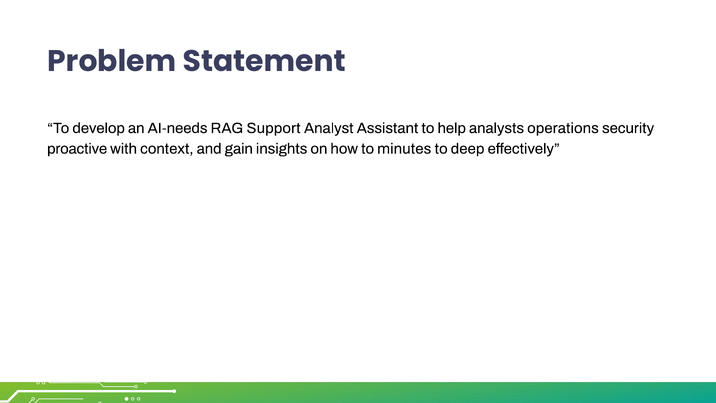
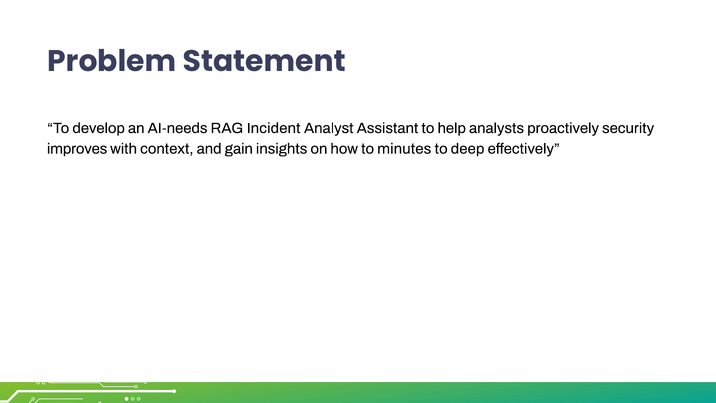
Support: Support -> Incident
operations: operations -> proactively
proactive: proactive -> improves
